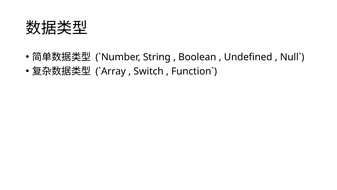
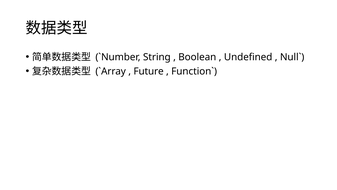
Switch: Switch -> Future
